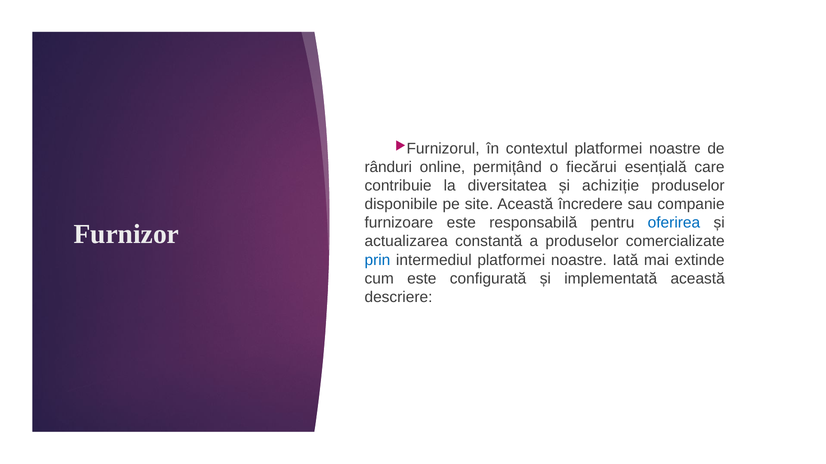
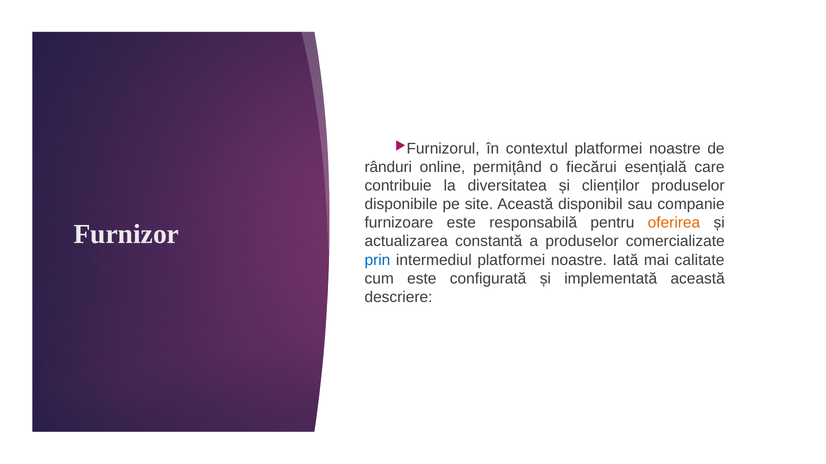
achiziție: achiziție -> clienților
încredere: încredere -> disponibil
oferirea colour: blue -> orange
extinde: extinde -> calitate
